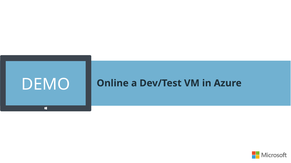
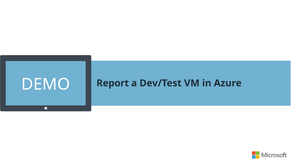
Online: Online -> Report
